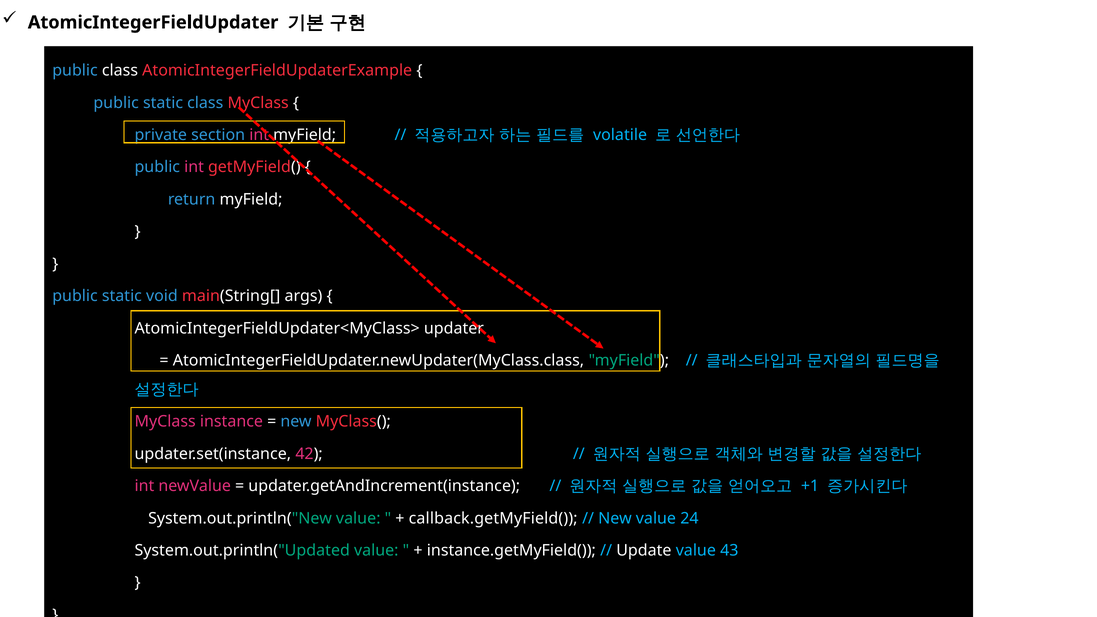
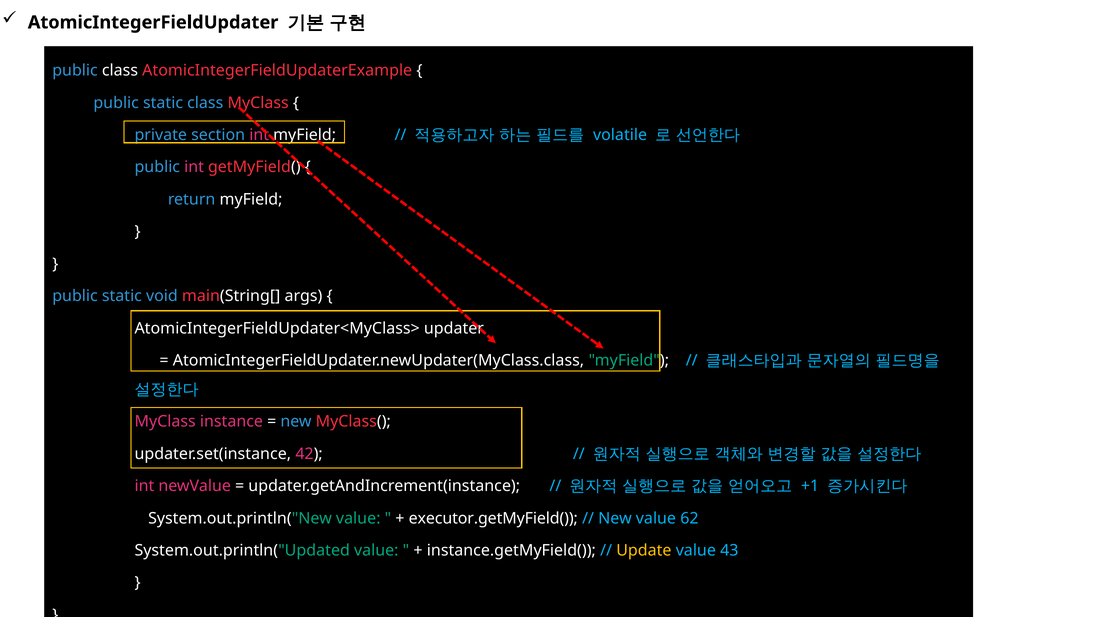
callback.getMyField(: callback.getMyField( -> executor.getMyField(
24: 24 -> 62
Update colour: white -> yellow
